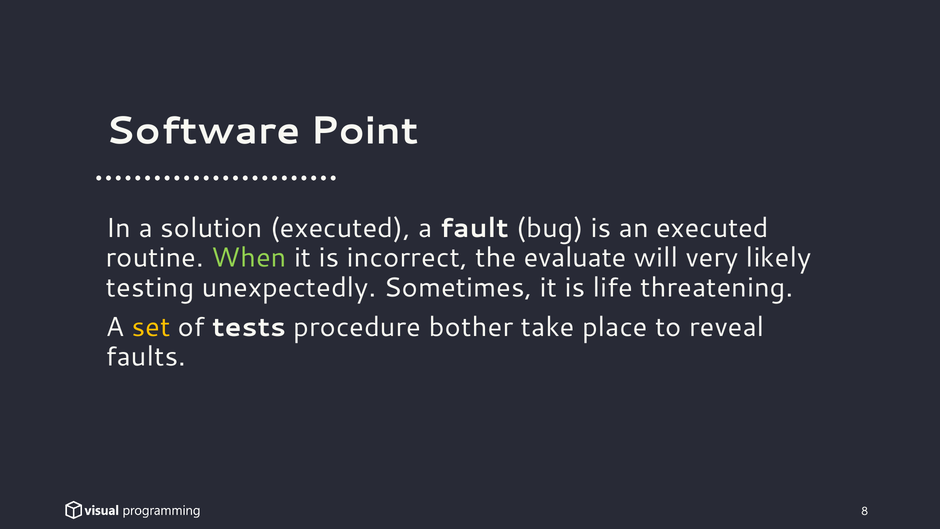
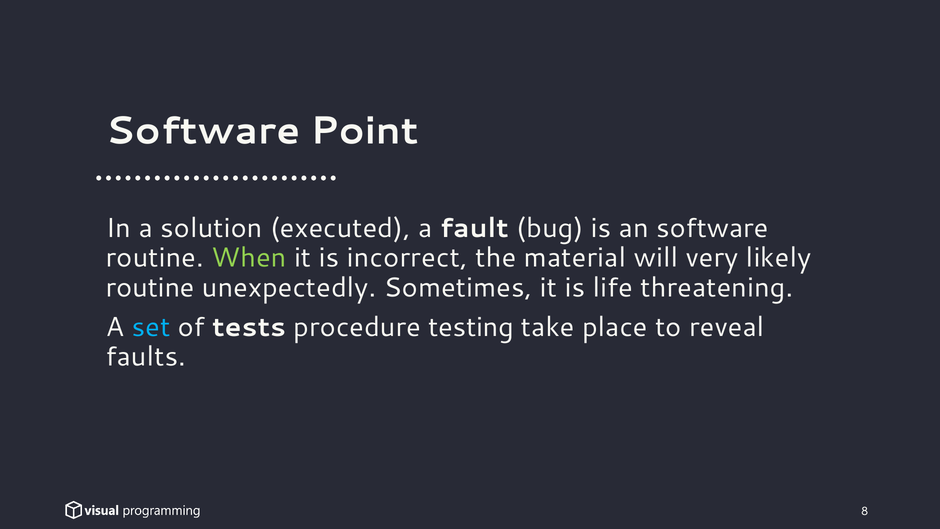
an executed: executed -> software
evaluate: evaluate -> material
testing at (150, 287): testing -> routine
set colour: yellow -> light blue
bother: bother -> testing
